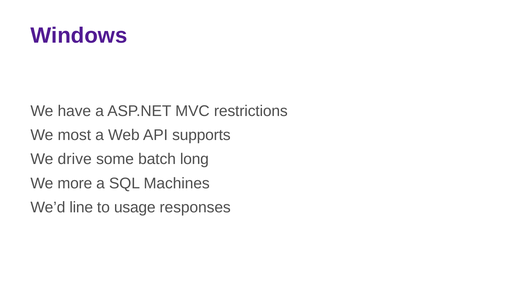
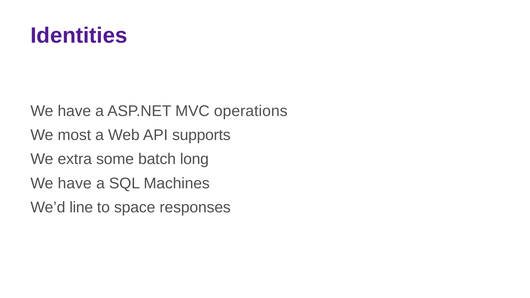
Windows: Windows -> Identities
restrictions: restrictions -> operations
drive: drive -> extra
more at (75, 183): more -> have
usage: usage -> space
